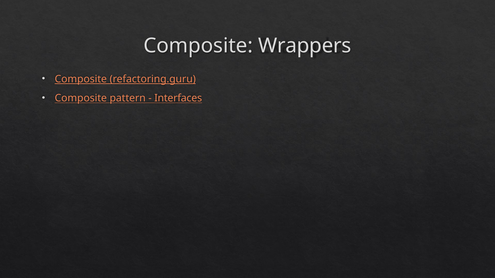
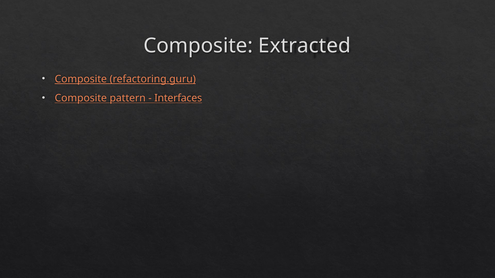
Wrappers: Wrappers -> Extracted
